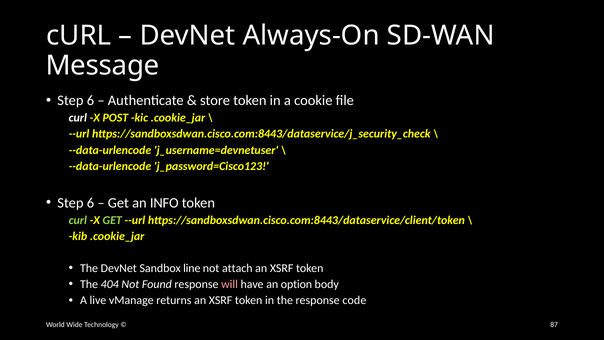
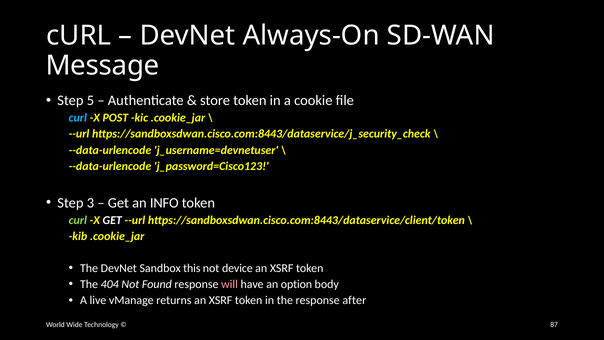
6 at (90, 100): 6 -> 5
curl at (78, 118) colour: white -> light blue
6 at (90, 203): 6 -> 3
GET at (112, 220) colour: light green -> white
line: line -> this
attach: attach -> device
code: code -> after
